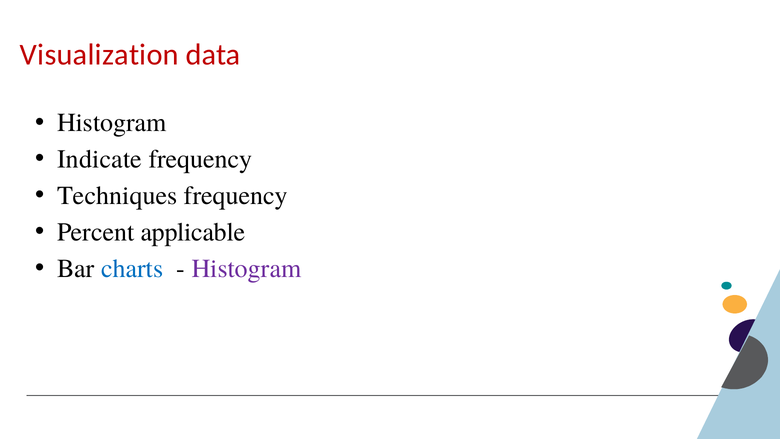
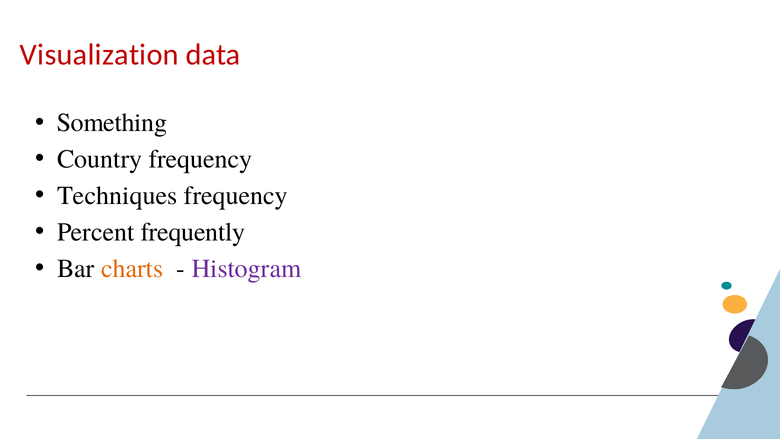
Histogram at (112, 123): Histogram -> Something
Indicate: Indicate -> Country
applicable: applicable -> frequently
charts colour: blue -> orange
